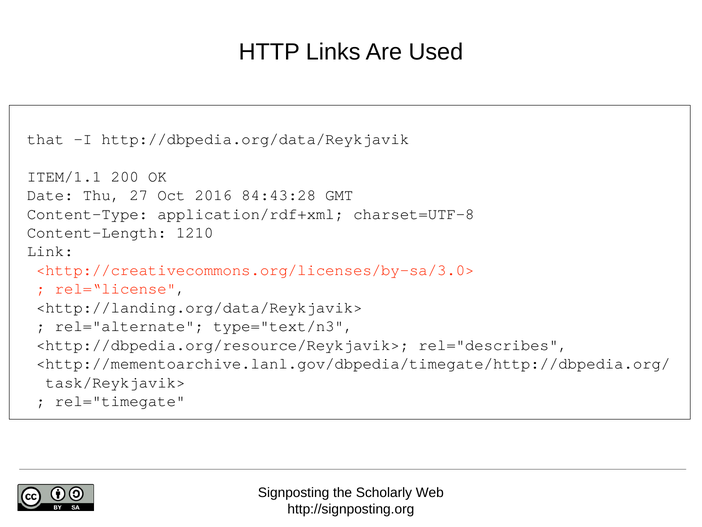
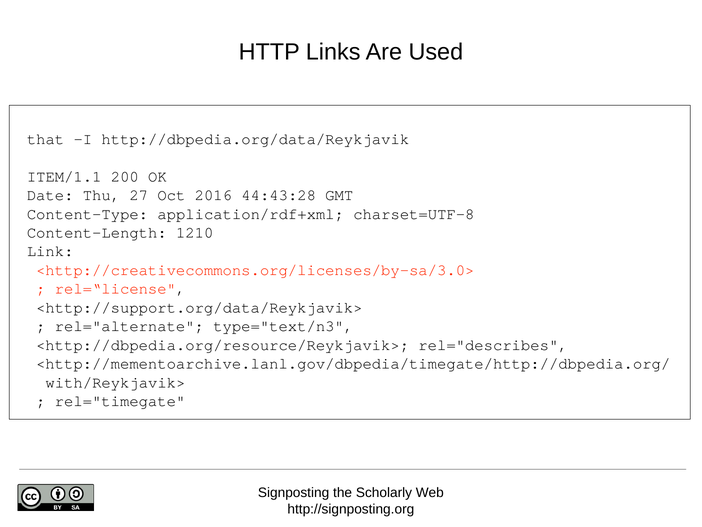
84:43:28: 84:43:28 -> 44:43:28
<http://landing.org/data/Reykjavik>: <http://landing.org/data/Reykjavik> -> <http://support.org/data/Reykjavik>
task/Reykjavik>: task/Reykjavik> -> with/Reykjavik>
